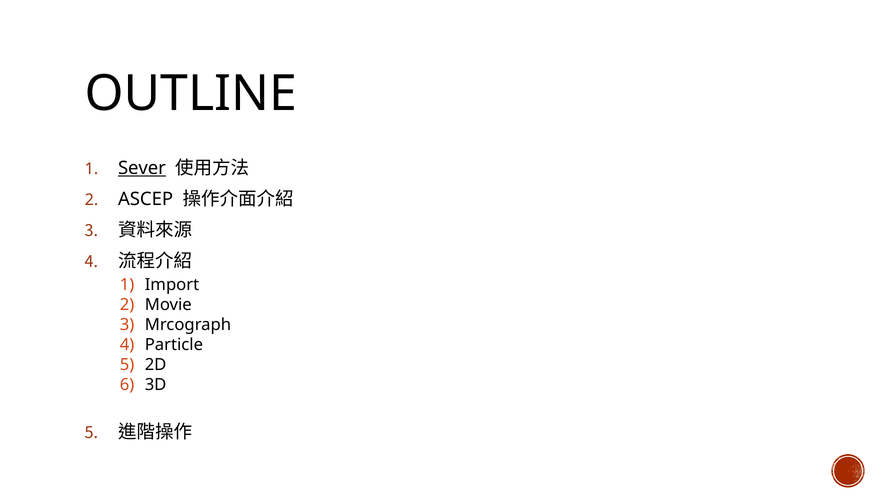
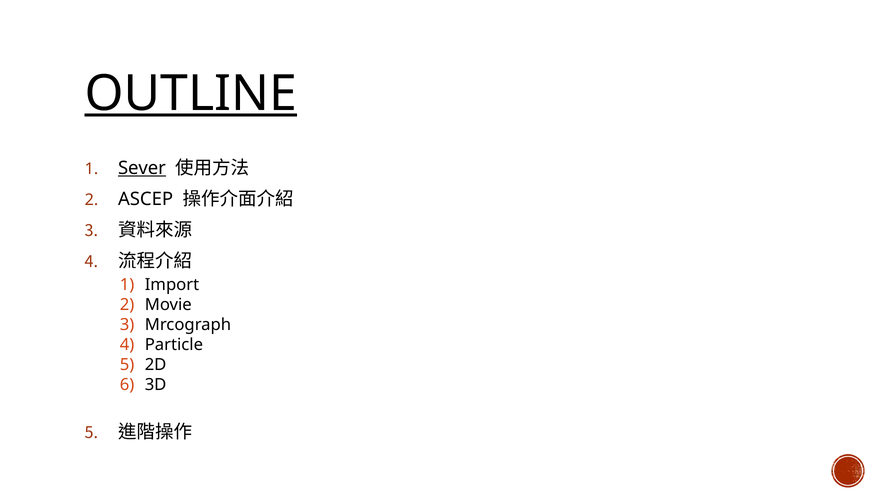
OUTLINE underline: none -> present
